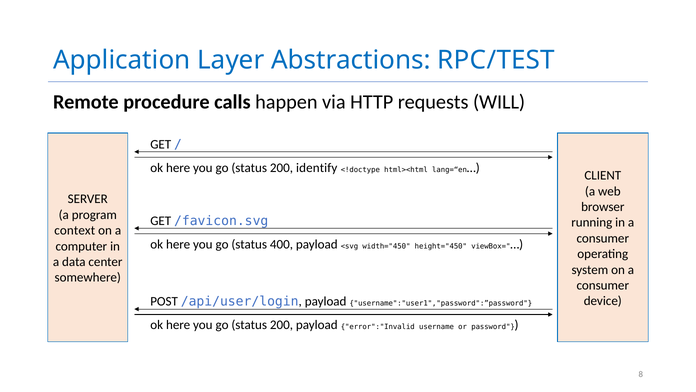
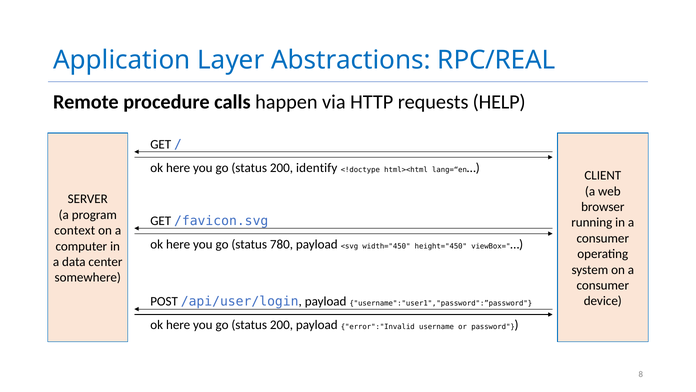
RPC/TEST: RPC/TEST -> RPC/REAL
WILL: WILL -> HELP
400: 400 -> 780
